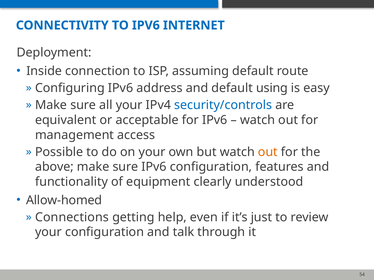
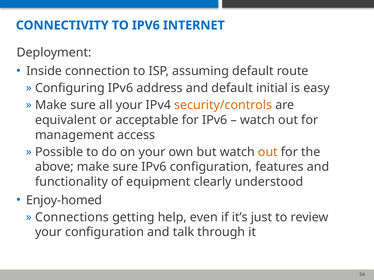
using: using -> initial
security/controls colour: blue -> orange
Allow-homed: Allow-homed -> Enjoy-homed
